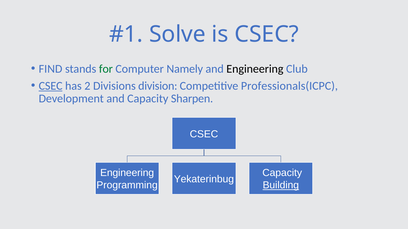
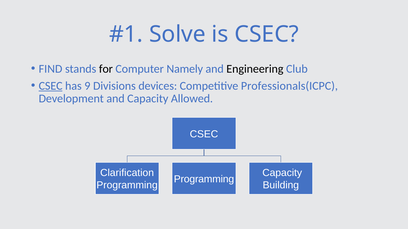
for colour: green -> black
2: 2 -> 9
division: division -> devices
Sharpen: Sharpen -> Allowed
Engineering at (127, 173): Engineering -> Clarification
Yekaterinbug at (204, 179): Yekaterinbug -> Programming
Building underline: present -> none
